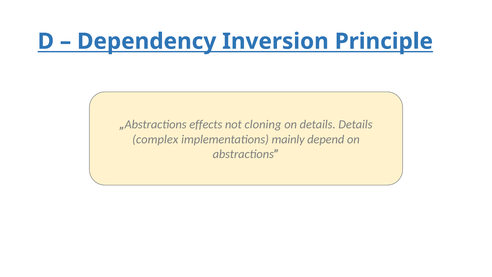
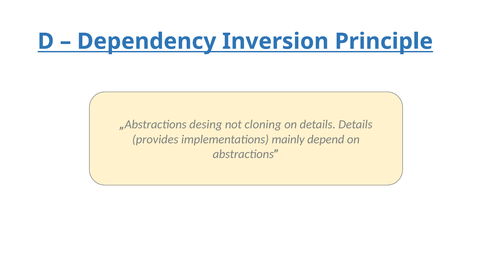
effects: effects -> desing
complex: complex -> provides
